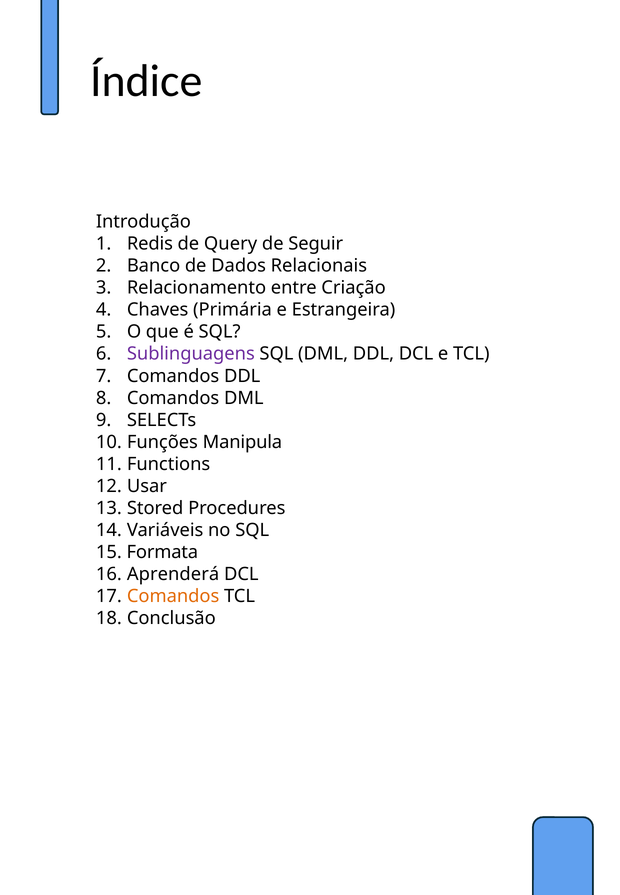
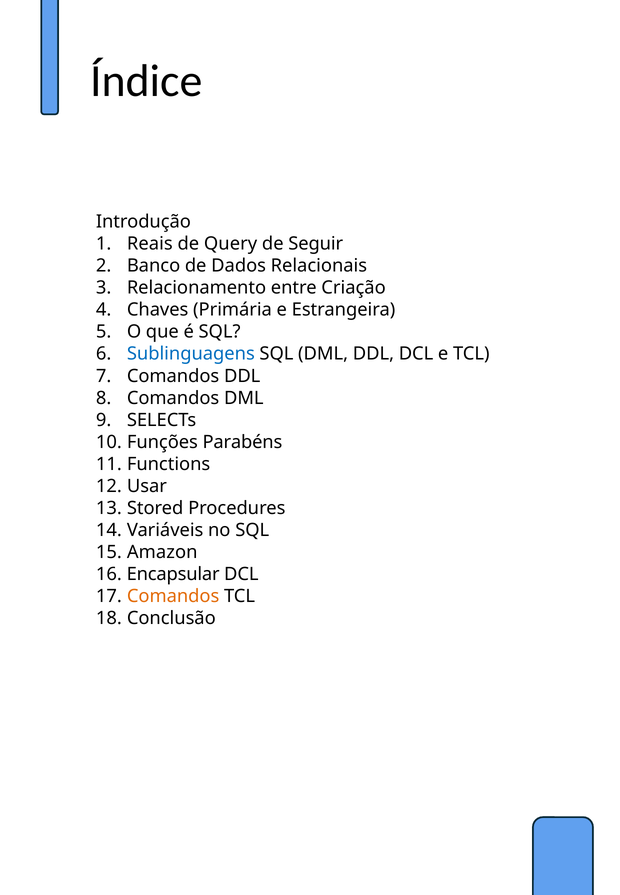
Redis: Redis -> Reais
Sublinguagens colour: purple -> blue
Manipula: Manipula -> Parabéns
Formata: Formata -> Amazon
Aprenderá: Aprenderá -> Encapsular
